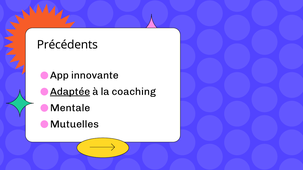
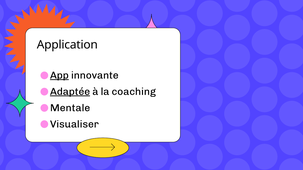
Précédents: Précédents -> Application
App underline: none -> present
Mutuelles: Mutuelles -> Visualiser
